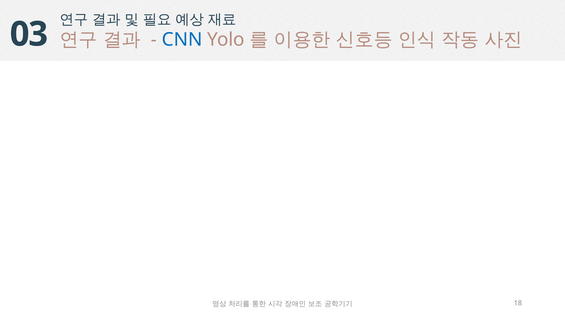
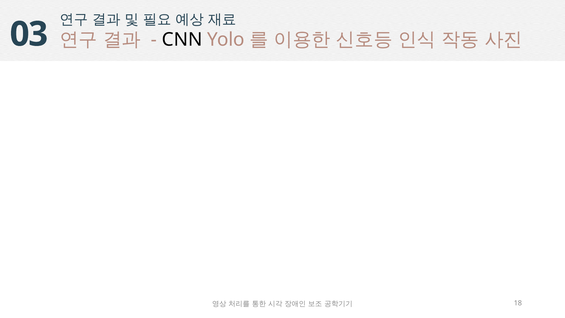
CNN colour: blue -> black
